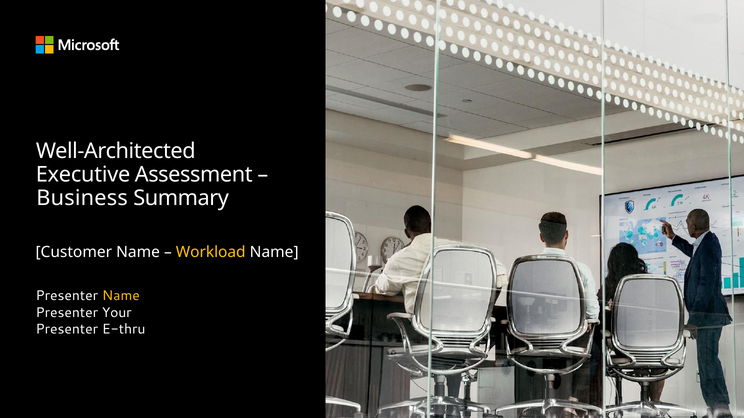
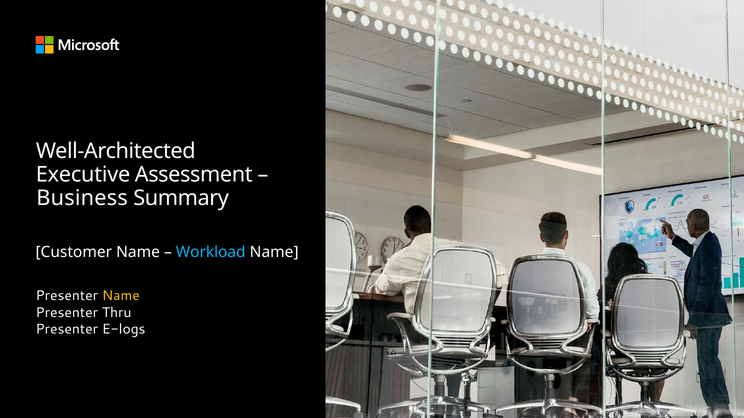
Workload colour: yellow -> light blue
Your: Your -> Thru
E-thru: E-thru -> E-logs
